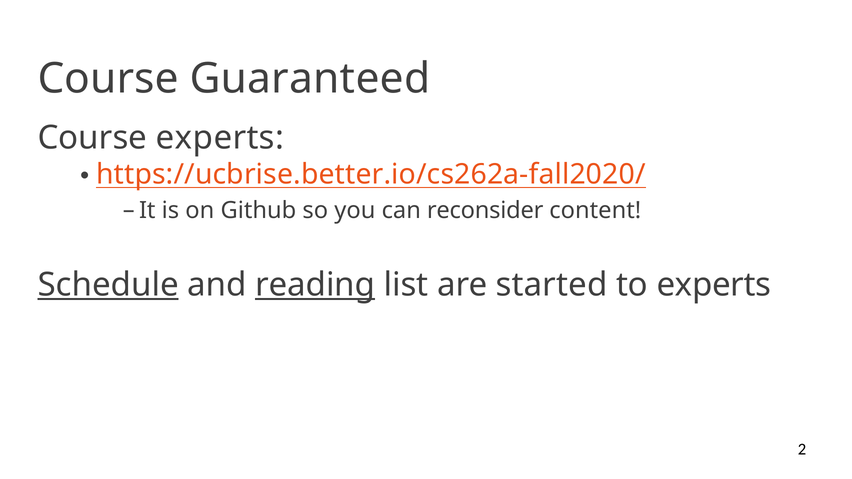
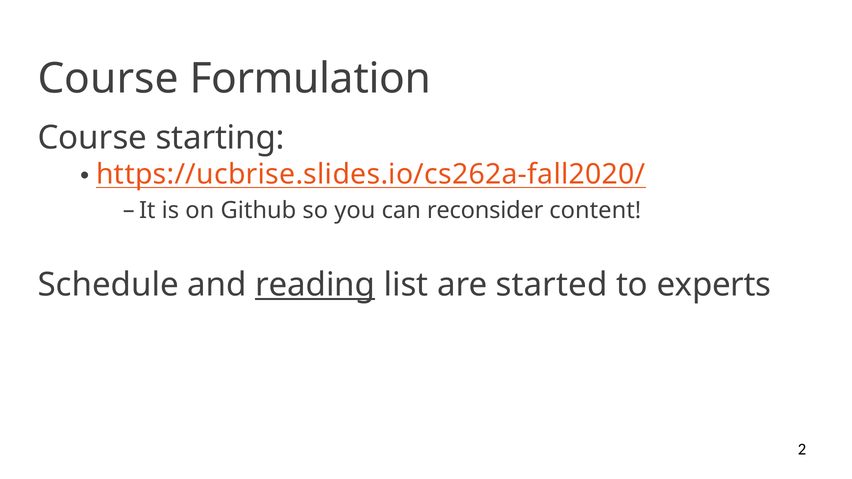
Guaranteed: Guaranteed -> Formulation
Course experts: experts -> starting
https://ucbrise.better.io/cs262a-fall2020/: https://ucbrise.better.io/cs262a-fall2020/ -> https://ucbrise.slides.io/cs262a-fall2020/
Schedule underline: present -> none
